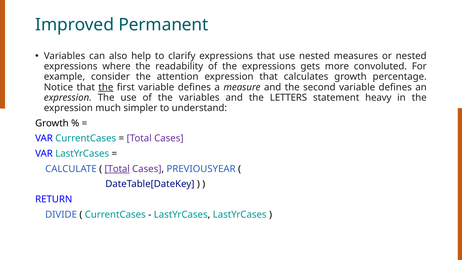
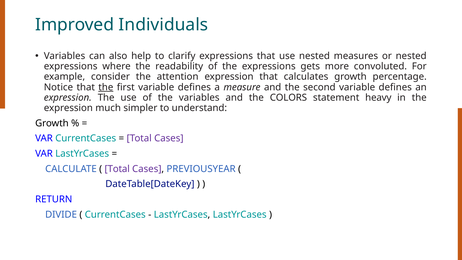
Permanent: Permanent -> Individuals
LETTERS: LETTERS -> COLORS
Total at (117, 169) underline: present -> none
